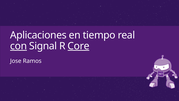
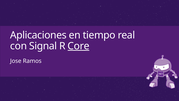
con underline: present -> none
